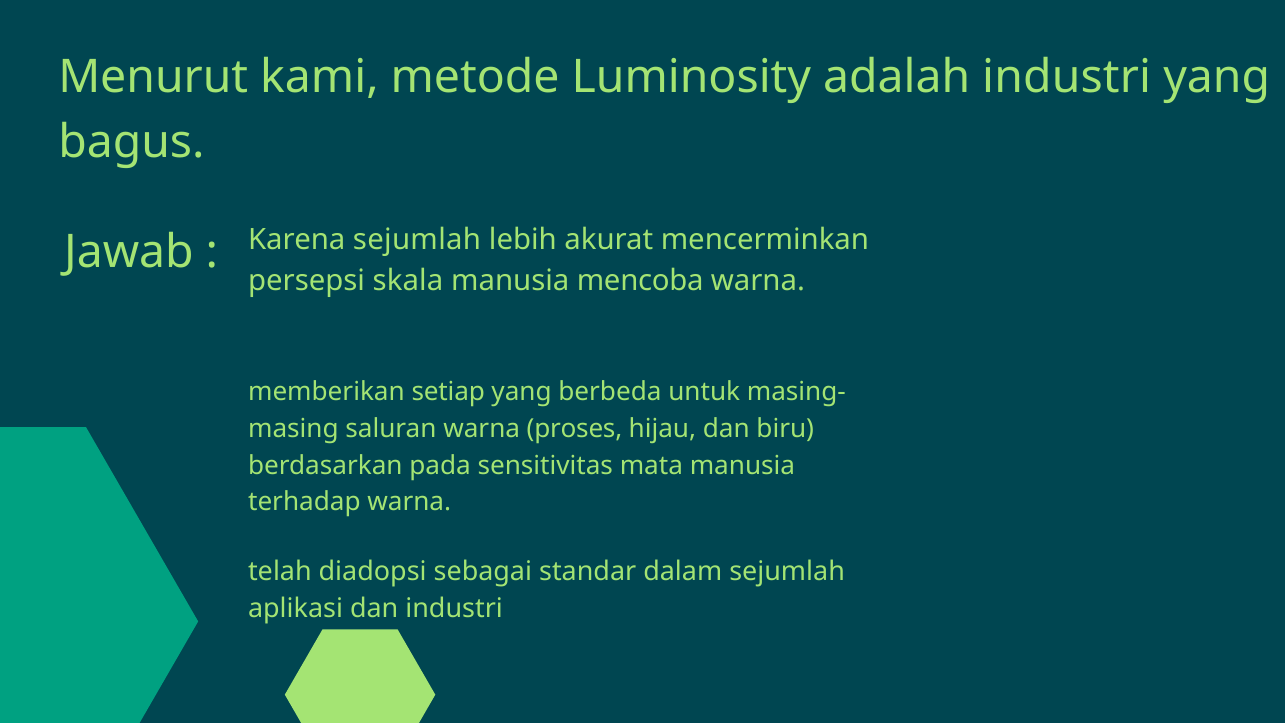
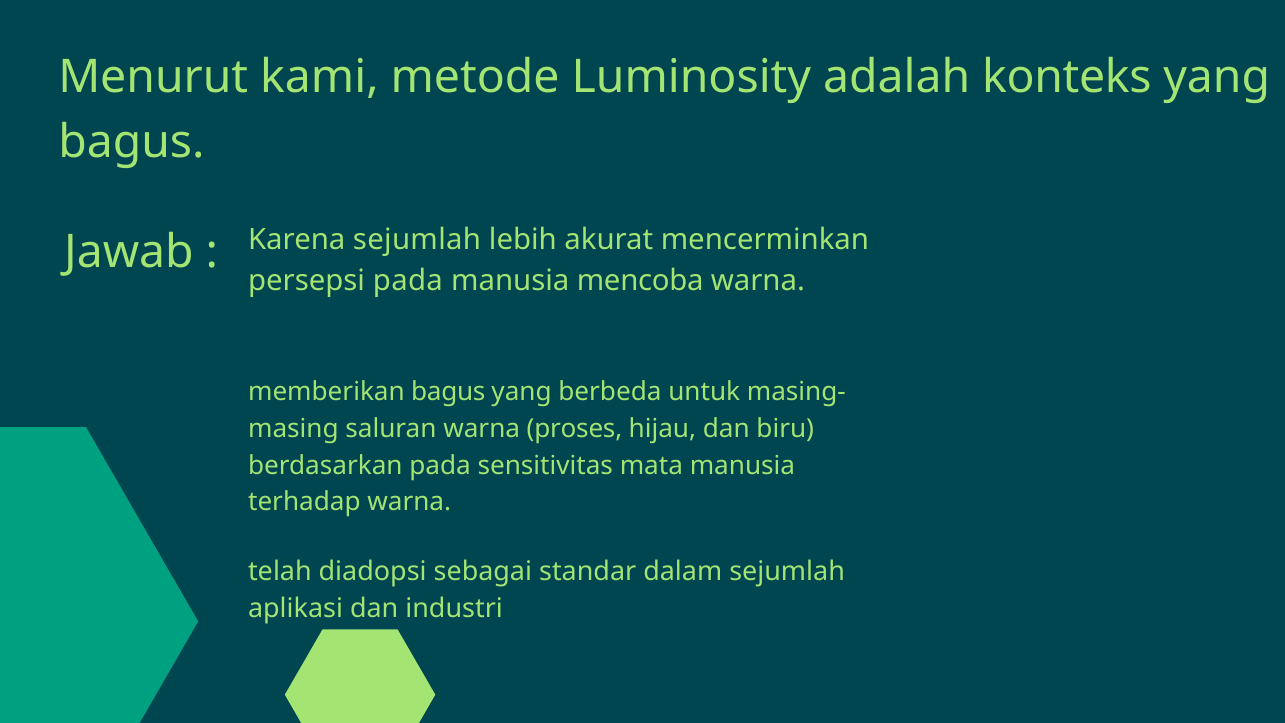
adalah industri: industri -> konteks
persepsi skala: skala -> pada
memberikan setiap: setiap -> bagus
